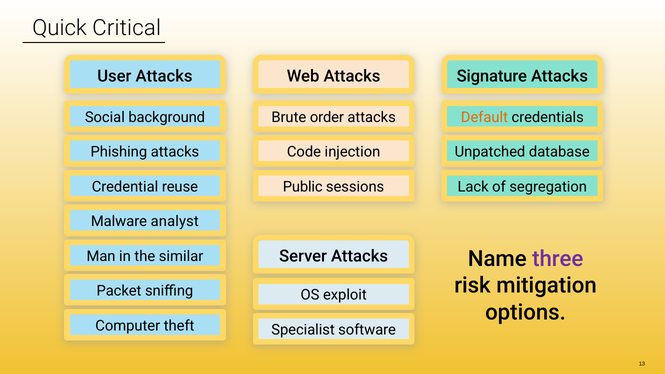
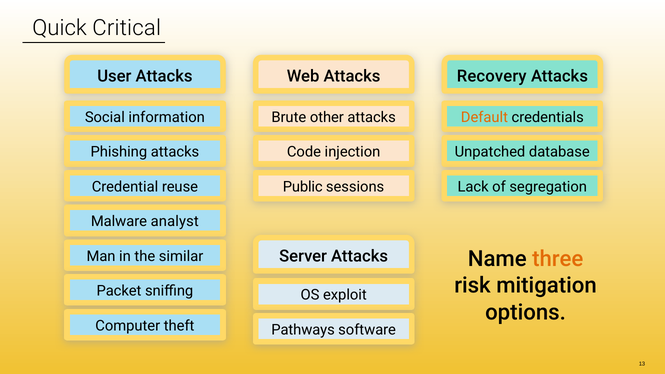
Signature: Signature -> Recovery
background: background -> information
order: order -> other
three colour: purple -> orange
Specialist: Specialist -> Pathways
